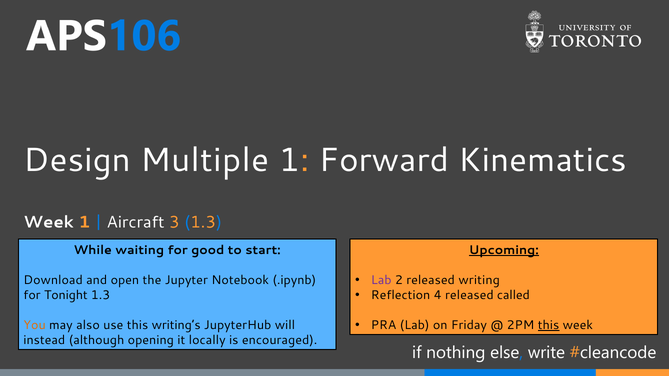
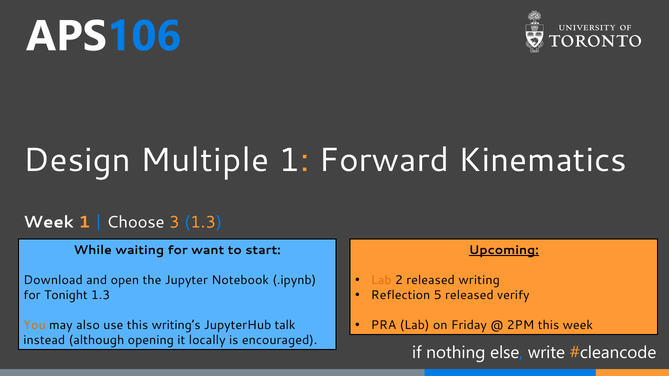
Aircraft: Aircraft -> Choose
good: good -> want
Lab at (381, 280) colour: purple -> orange
4: 4 -> 5
called: called -> verify
this at (549, 325) underline: present -> none
will: will -> talk
